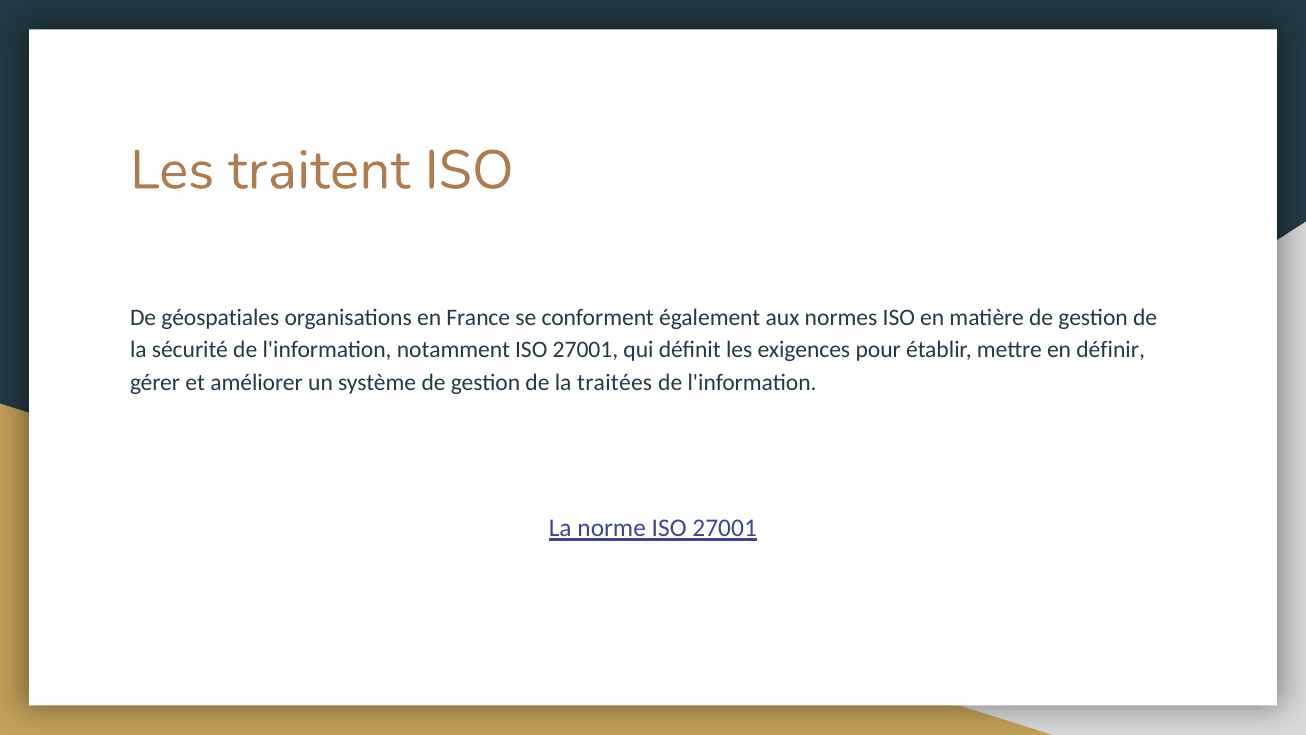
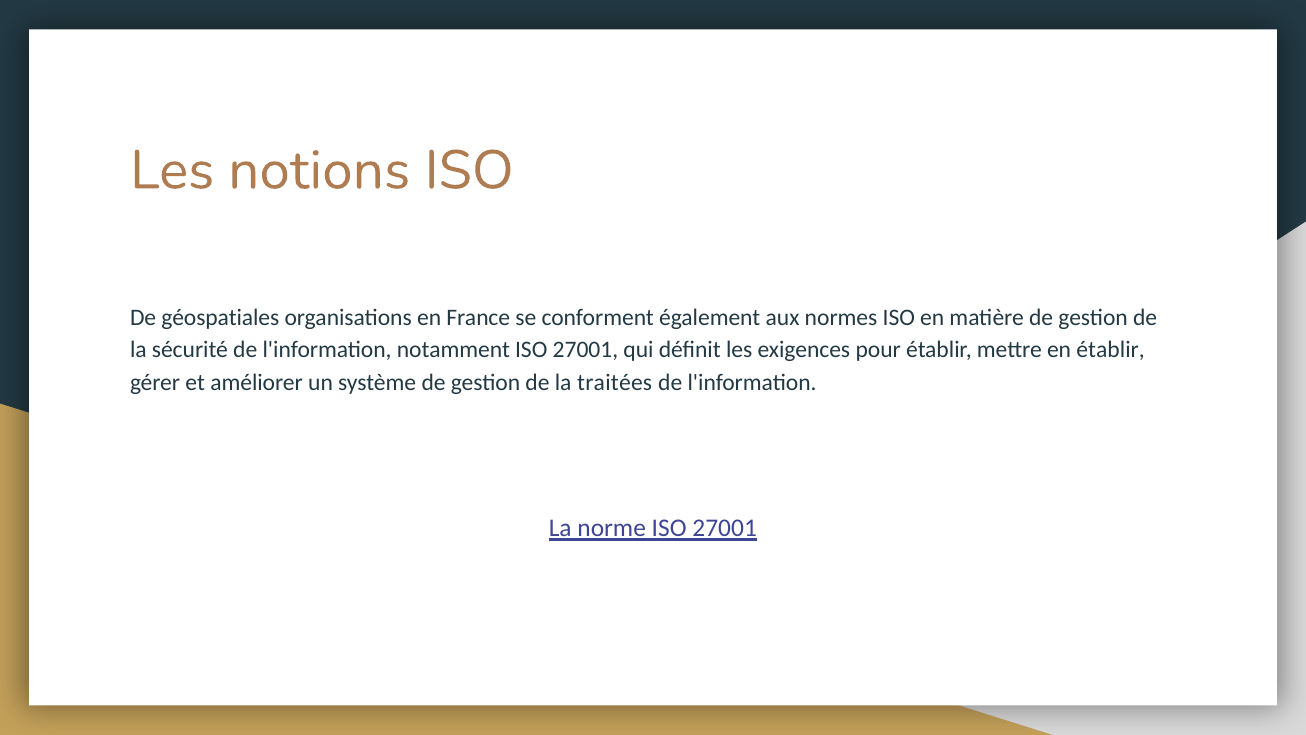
traitent: traitent -> notions
en définir: définir -> établir
